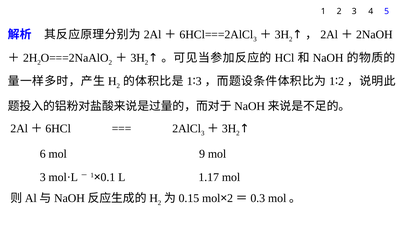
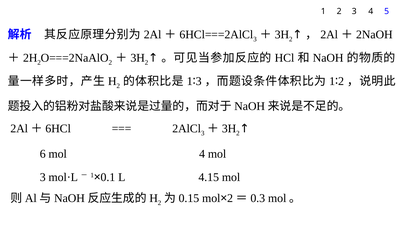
mol 9: 9 -> 4
1.17: 1.17 -> 4.15
